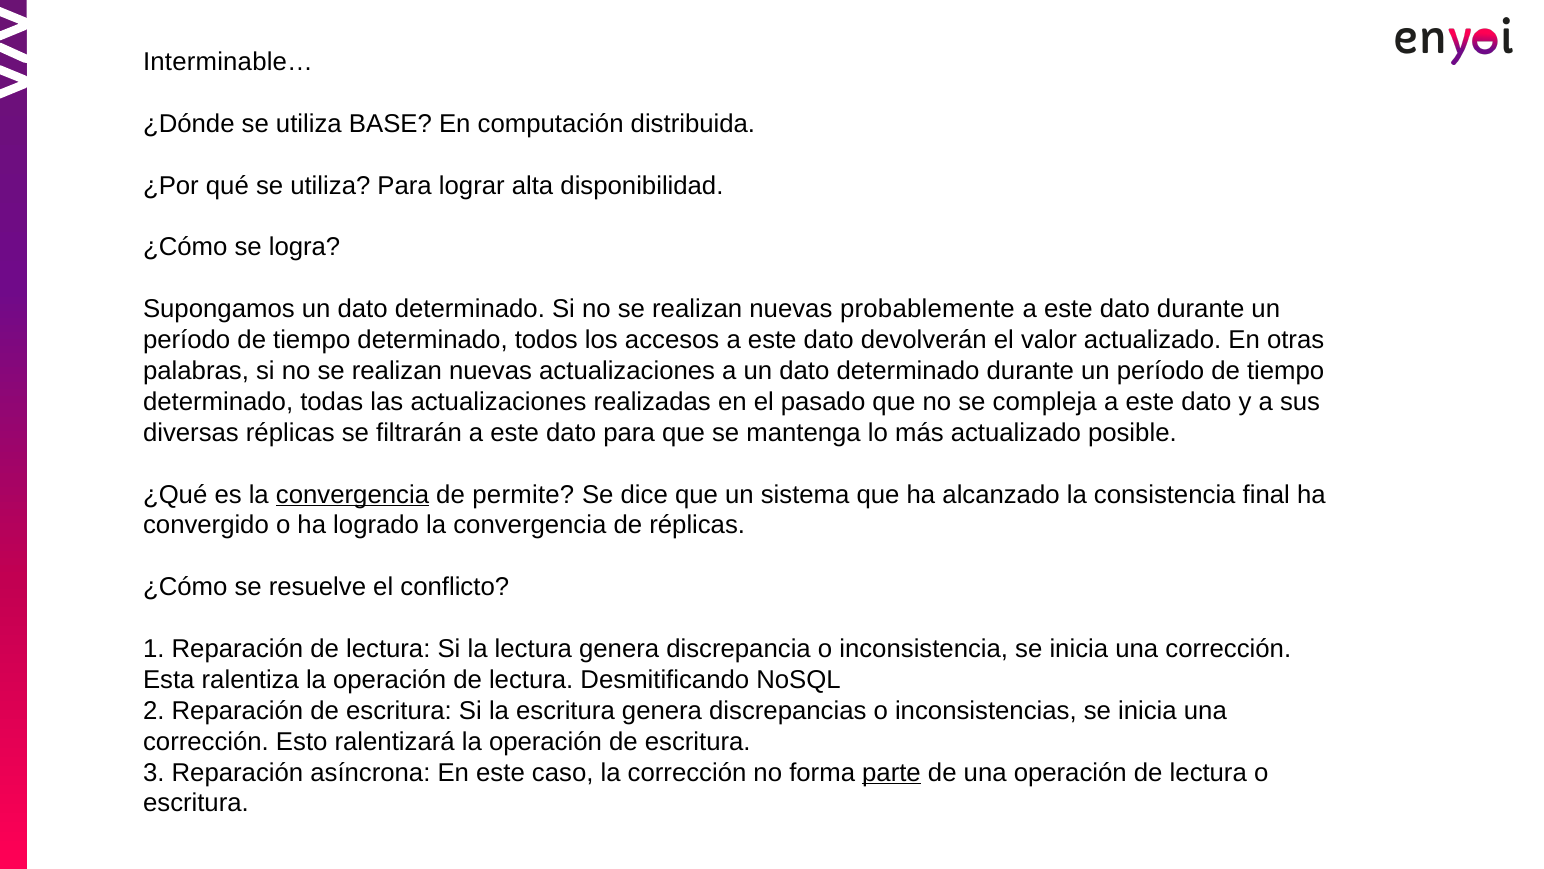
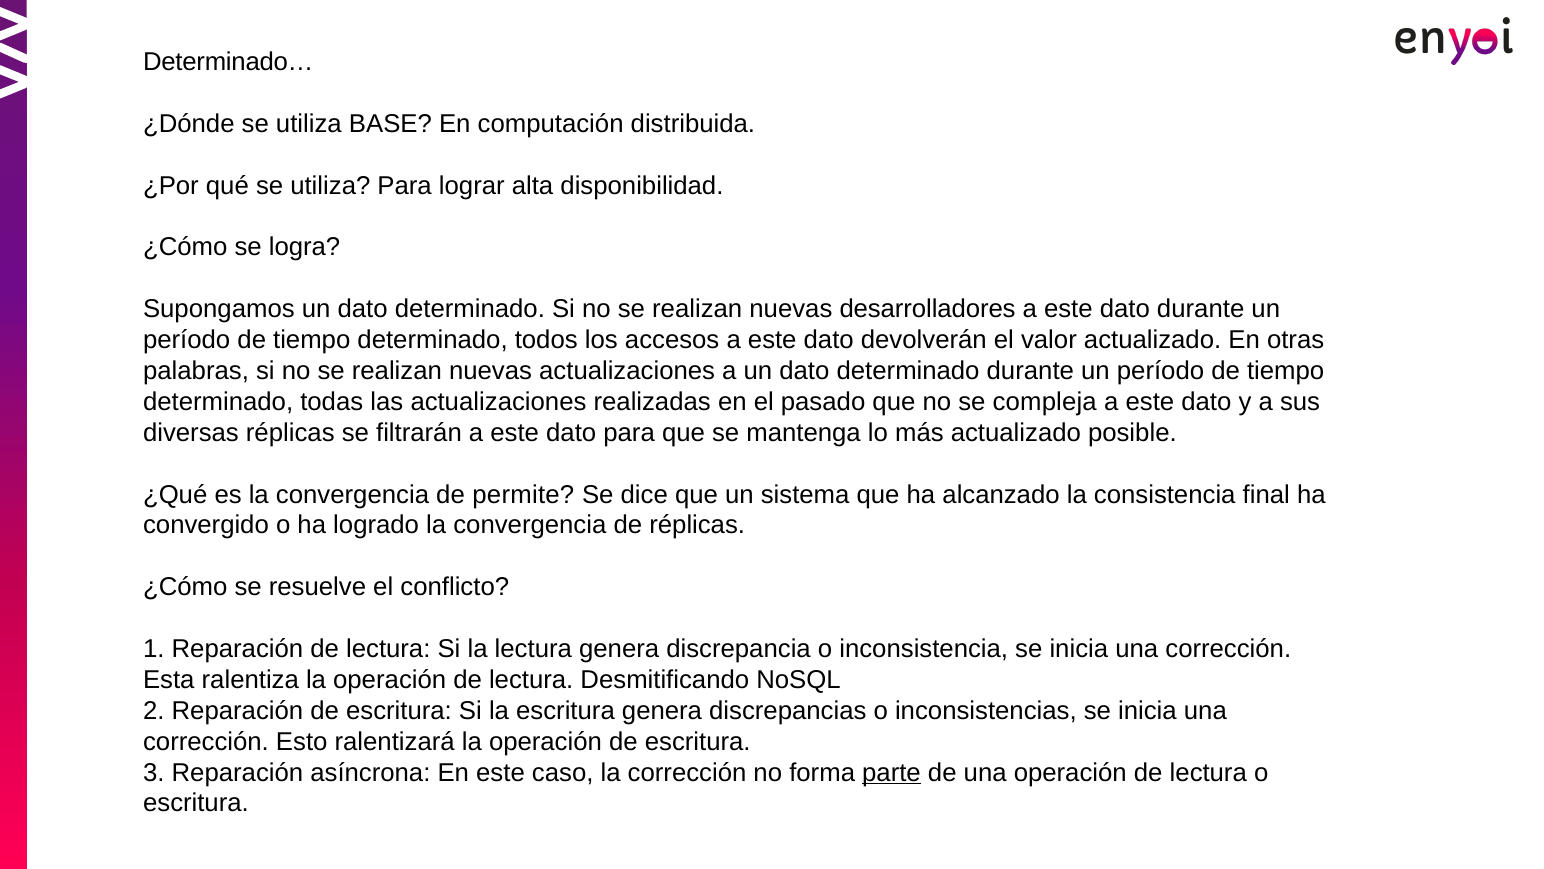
Interminable…: Interminable… -> Determinado…
probablemente: probablemente -> desarrolladores
convergencia at (353, 494) underline: present -> none
